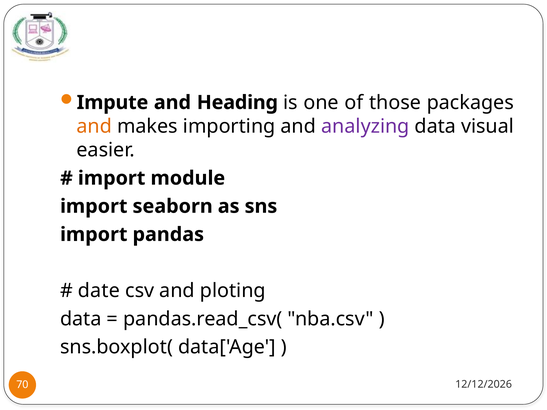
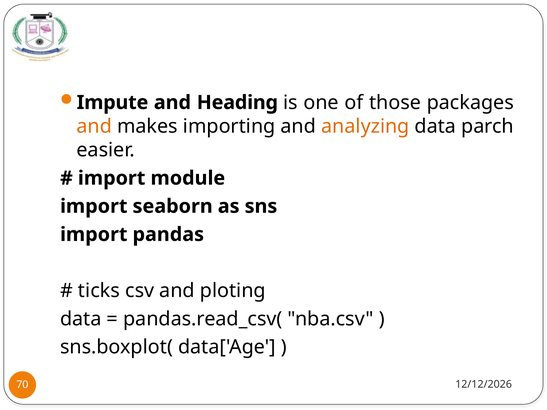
analyzing colour: purple -> orange
visual: visual -> parch
date: date -> ticks
